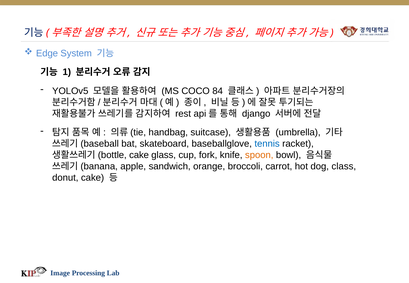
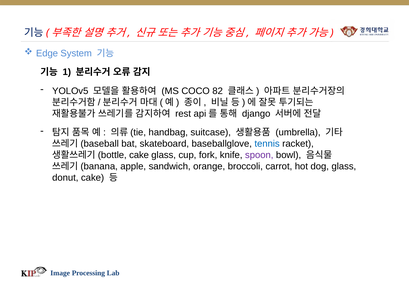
84: 84 -> 82
spoon colour: orange -> purple
dog class: class -> glass
